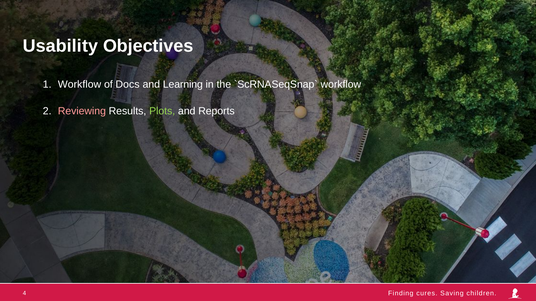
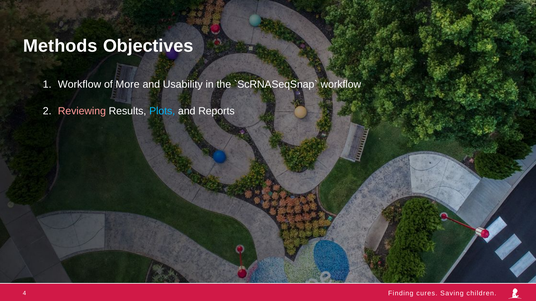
Usability: Usability -> Methods
Docs: Docs -> More
Learning: Learning -> Usability
Plots colour: light green -> light blue
